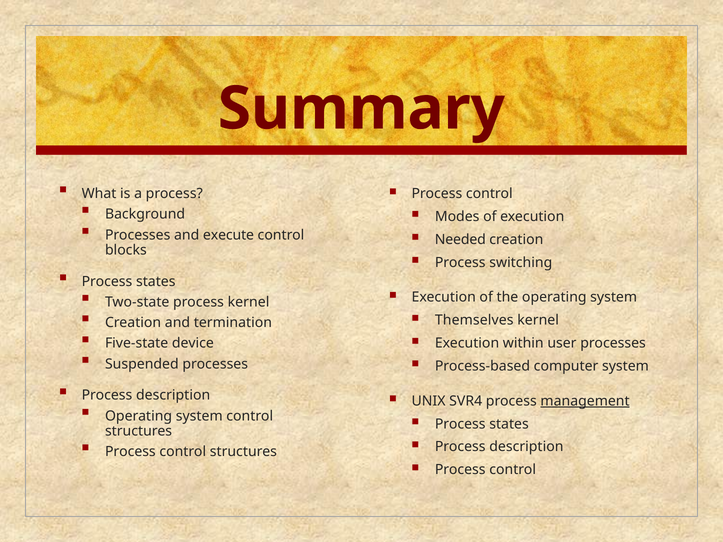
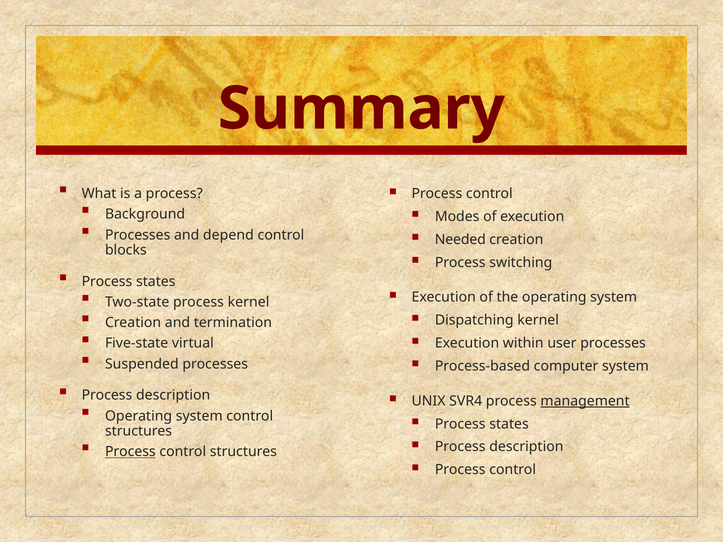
execute: execute -> depend
Themselves: Themselves -> Dispatching
device: device -> virtual
Process at (130, 452) underline: none -> present
